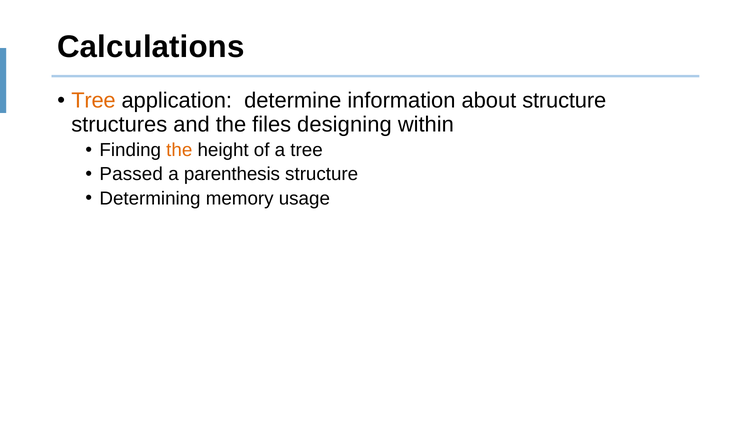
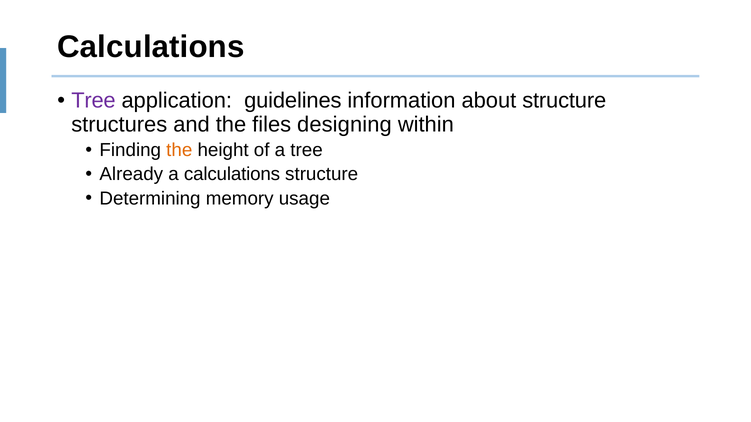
Tree at (93, 101) colour: orange -> purple
determine: determine -> guidelines
Passed: Passed -> Already
a parenthesis: parenthesis -> calculations
